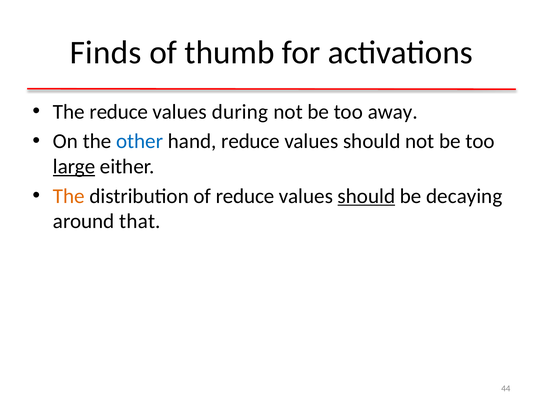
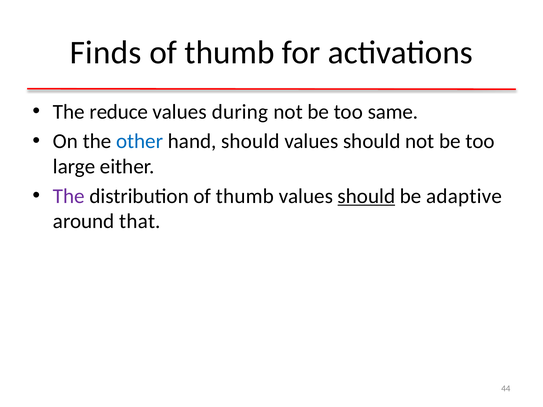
away: away -> same
hand reduce: reduce -> should
large underline: present -> none
The at (69, 196) colour: orange -> purple
distribution of reduce: reduce -> thumb
decaying: decaying -> adaptive
